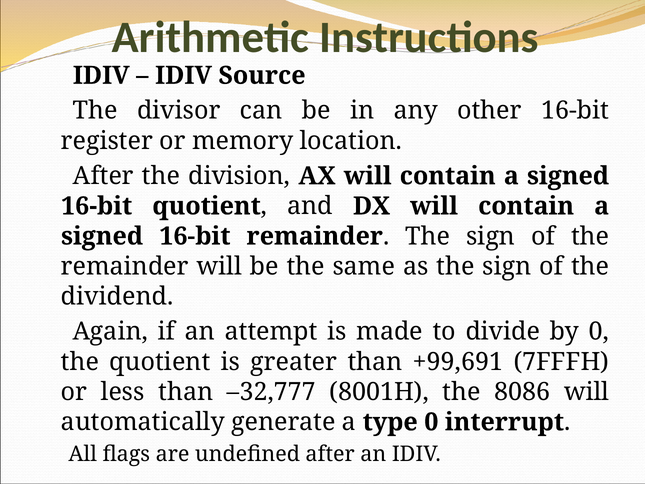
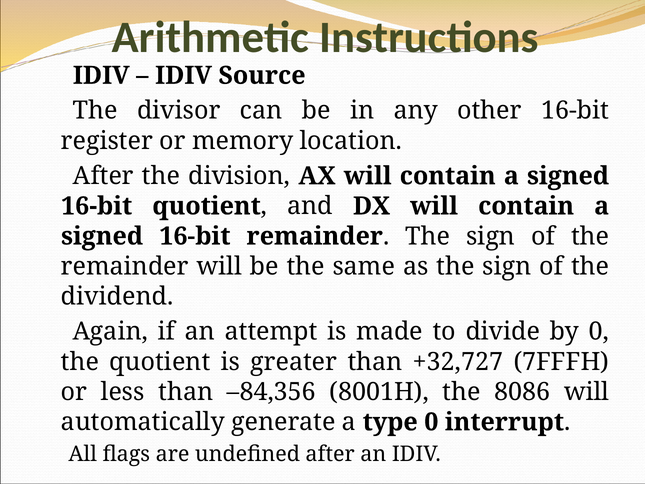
+99,691: +99,691 -> +32,727
–32,777: –32,777 -> –84,356
